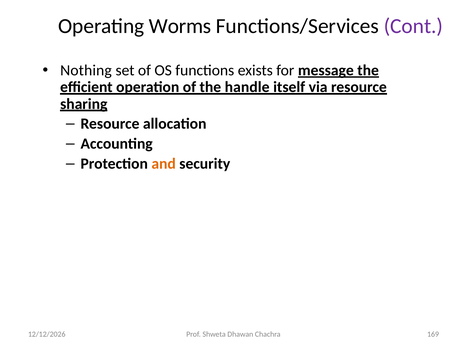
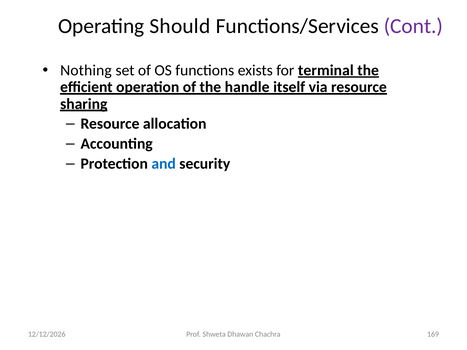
Worms: Worms -> Should
message: message -> terminal
and colour: orange -> blue
